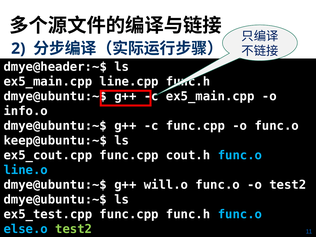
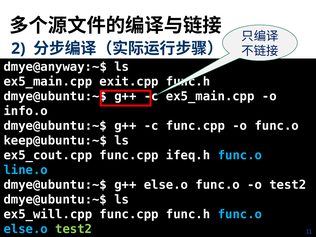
dmye@header:~$: dmye@header:~$ -> dmye@anyway:~$
line.cpp: line.cpp -> exit.cpp
cout.h: cout.h -> ifeq.h
g++ will.o: will.o -> else.o
ex5_test.cpp: ex5_test.cpp -> ex5_will.cpp
